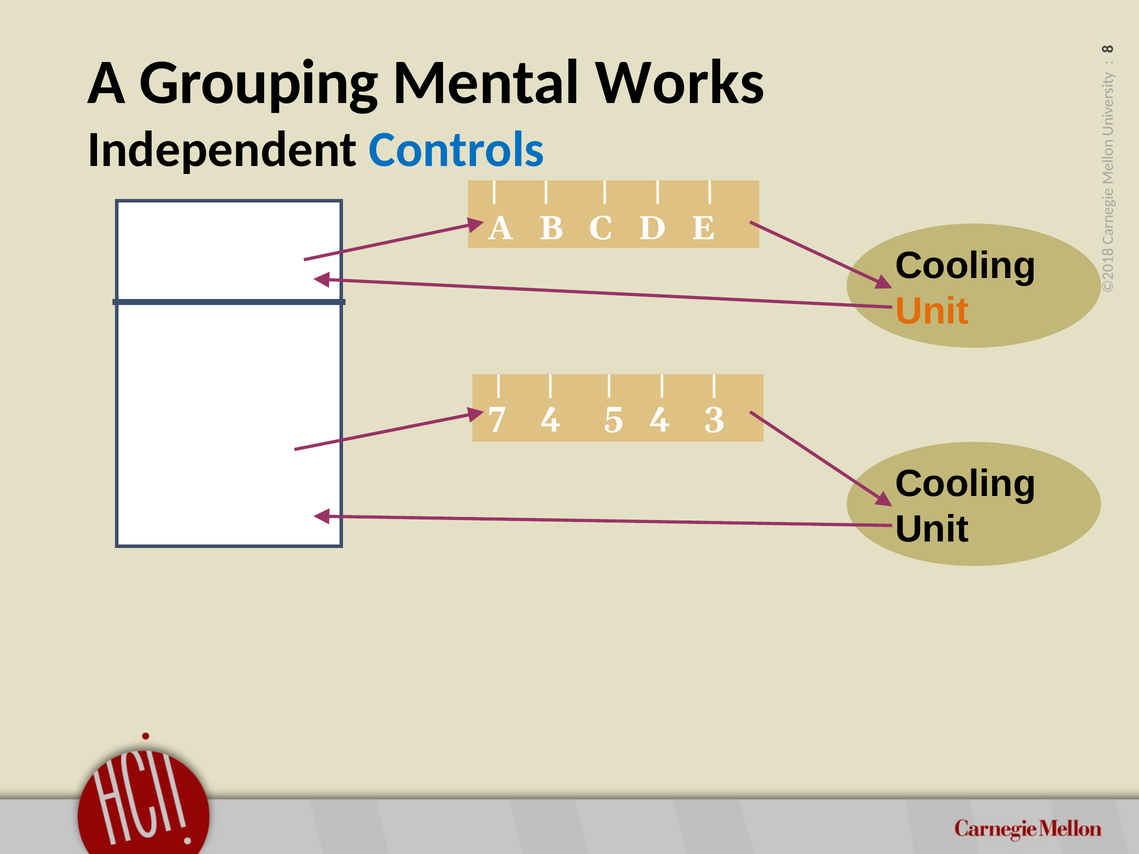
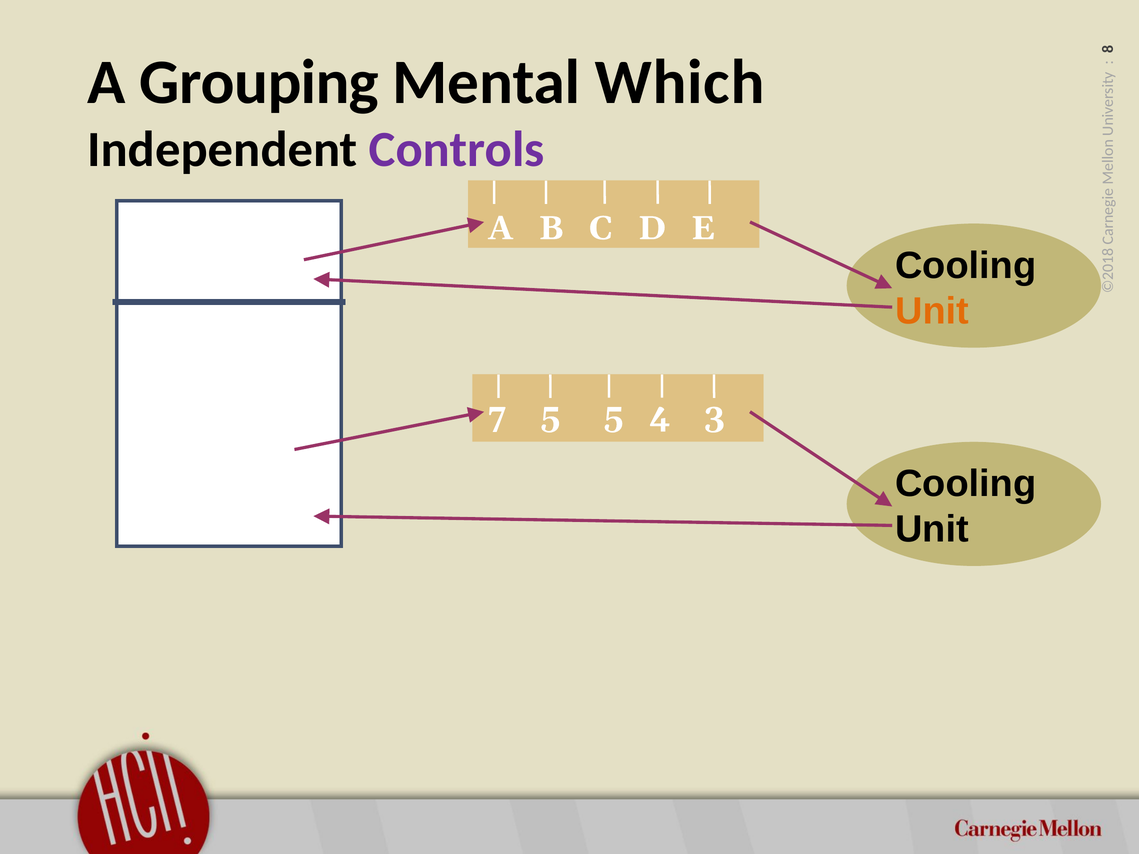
Works: Works -> Which
Controls colour: blue -> purple
7 4: 4 -> 5
